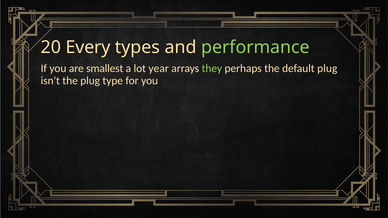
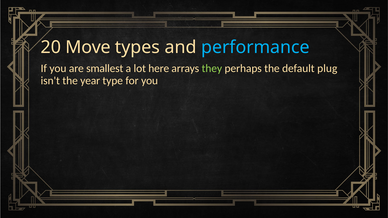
Every: Every -> Move
performance colour: light green -> light blue
year: year -> here
the plug: plug -> year
